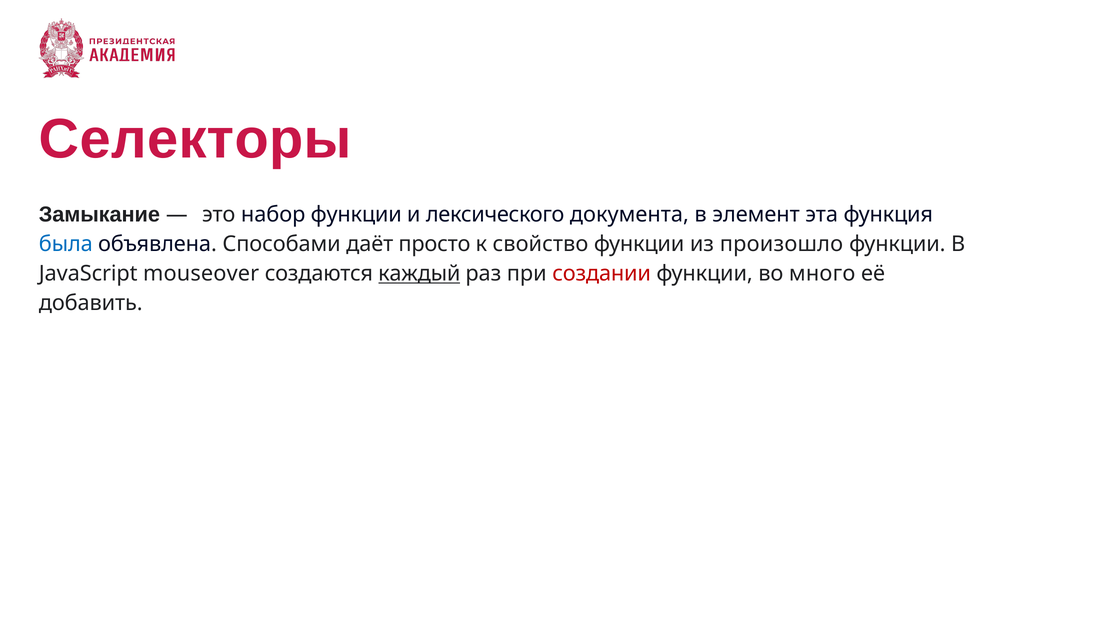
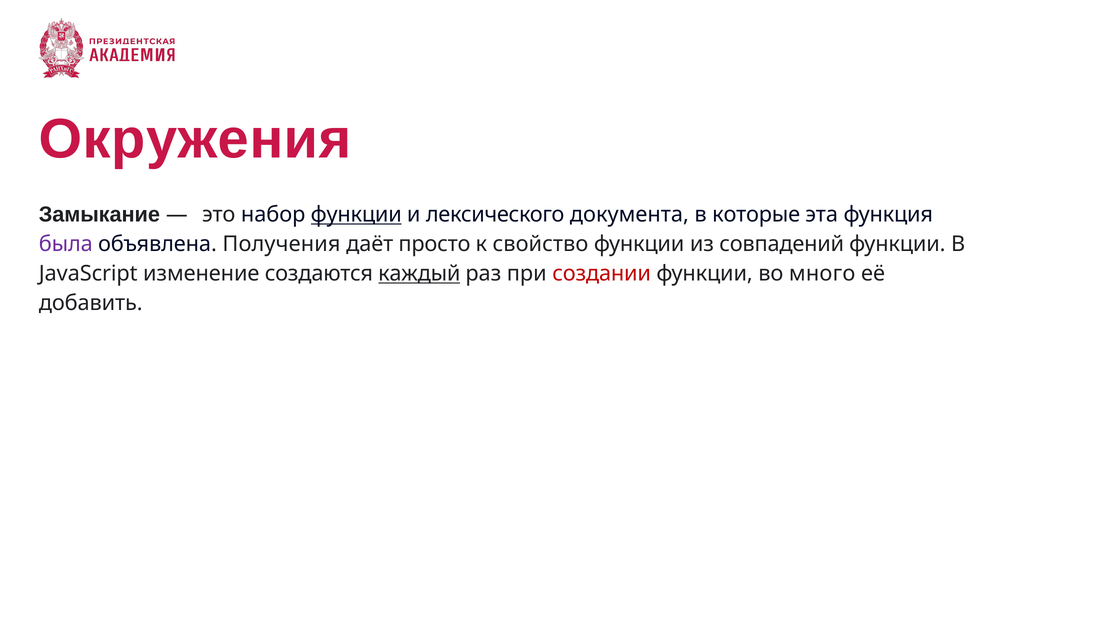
Селекторы: Селекторы -> Окружения
функции at (356, 215) underline: none -> present
элемент: элемент -> которые
была colour: blue -> purple
Способами: Способами -> Получения
произошло: произошло -> совпадений
mouseover: mouseover -> изменение
